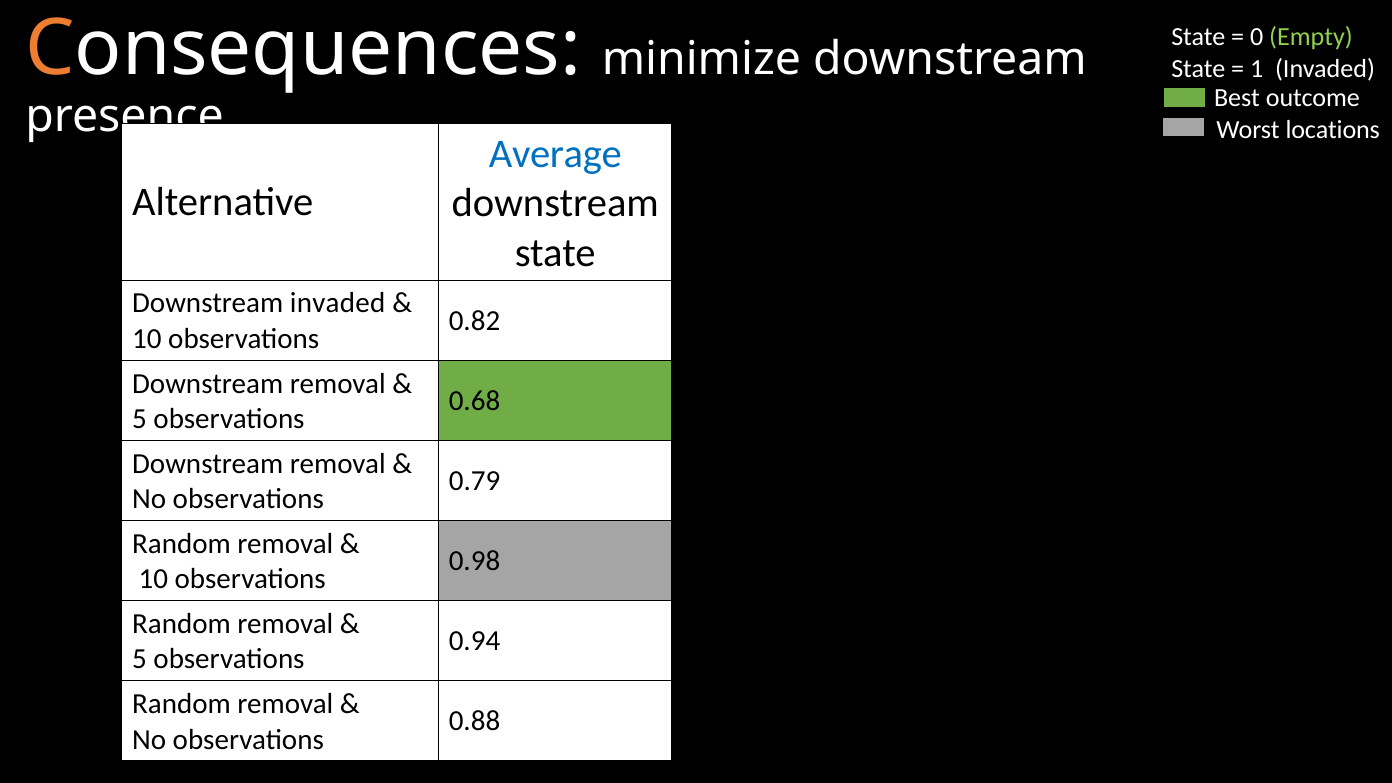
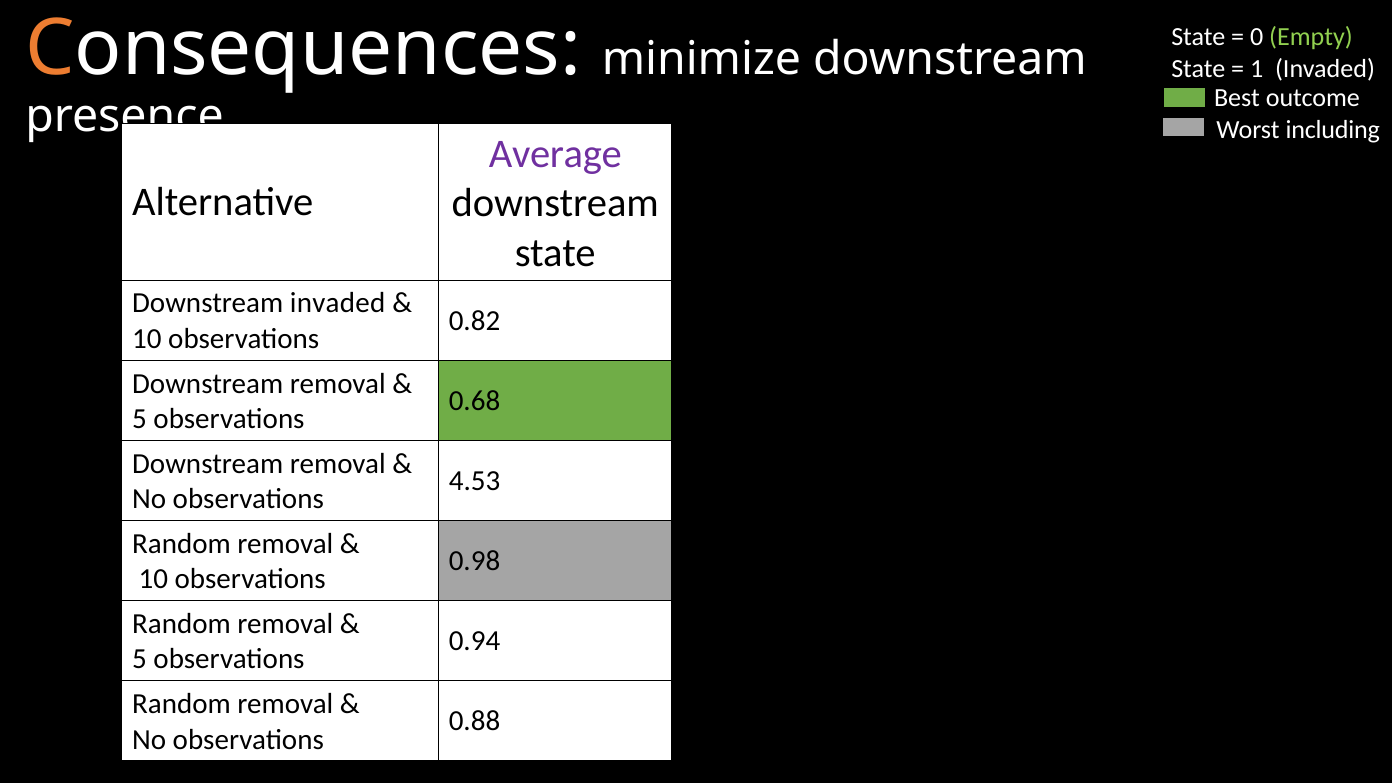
locations: locations -> including
Average colour: blue -> purple
0.79: 0.79 -> 4.53
